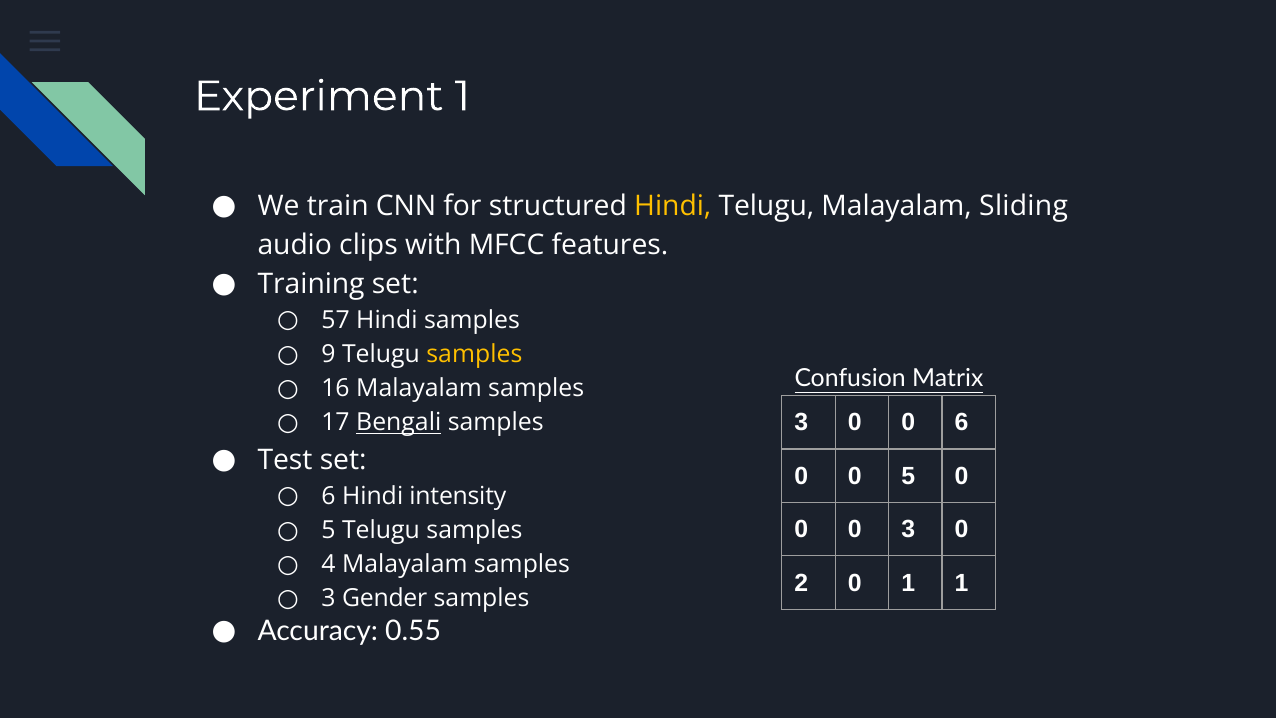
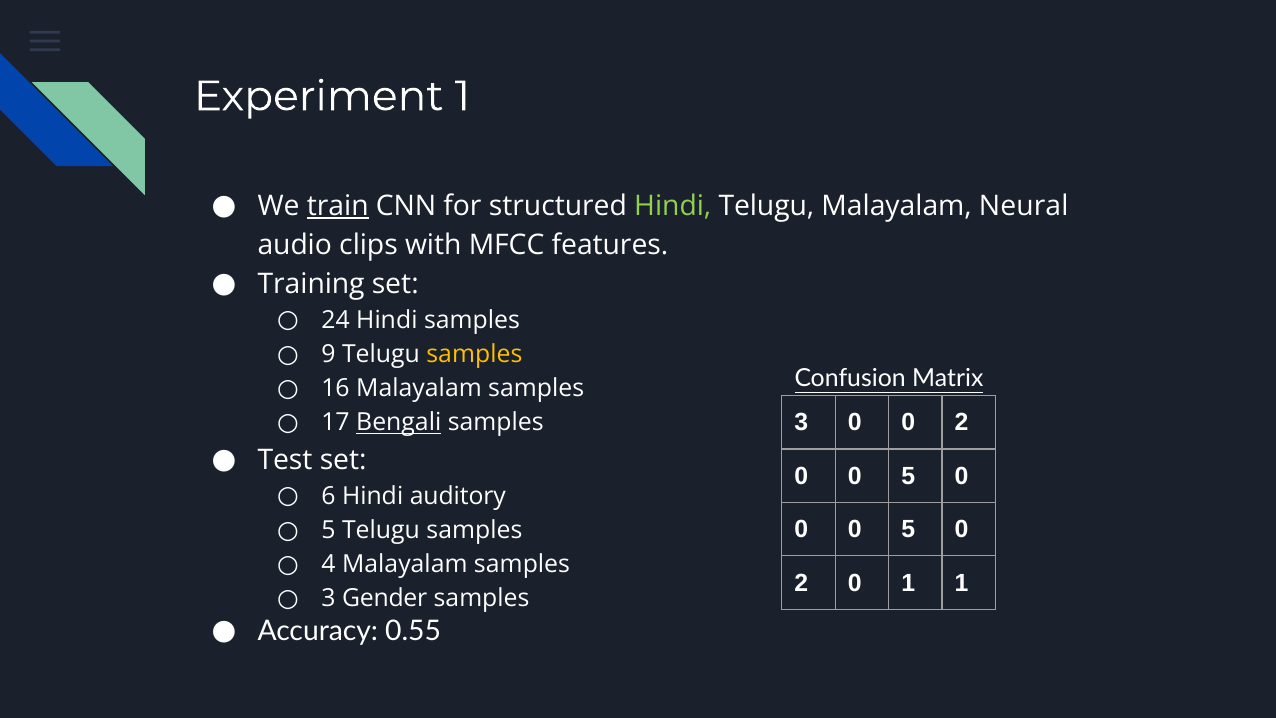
train underline: none -> present
Hindi at (673, 206) colour: yellow -> light green
Sliding: Sliding -> Neural
57: 57 -> 24
0 0 6: 6 -> 2
intensity: intensity -> auditory
3 at (908, 529): 3 -> 5
